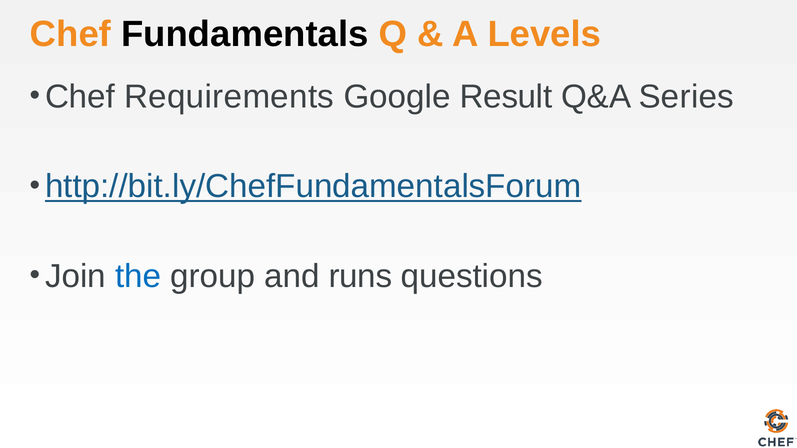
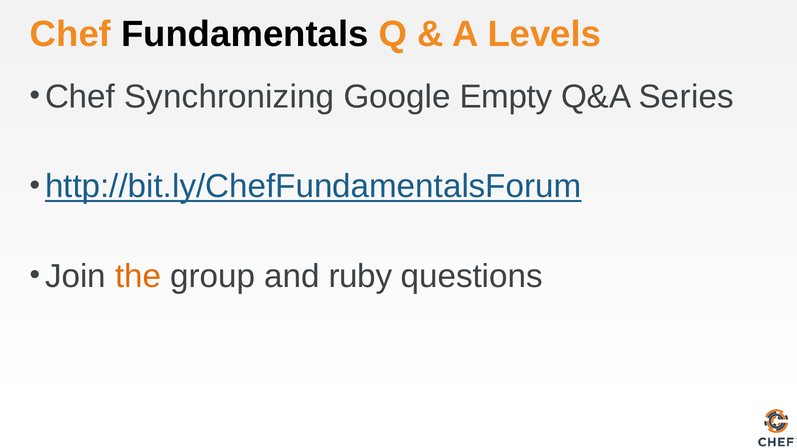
Requirements: Requirements -> Synchronizing
Result: Result -> Empty
the colour: blue -> orange
runs: runs -> ruby
